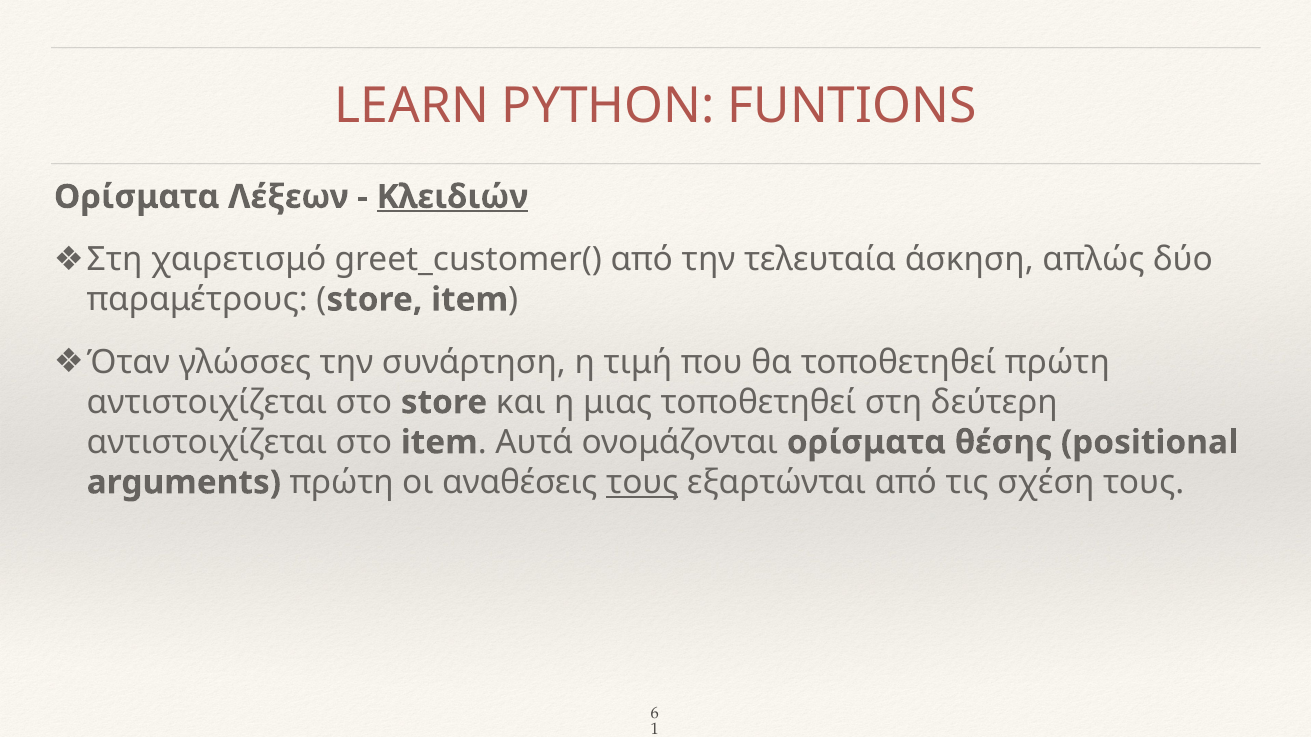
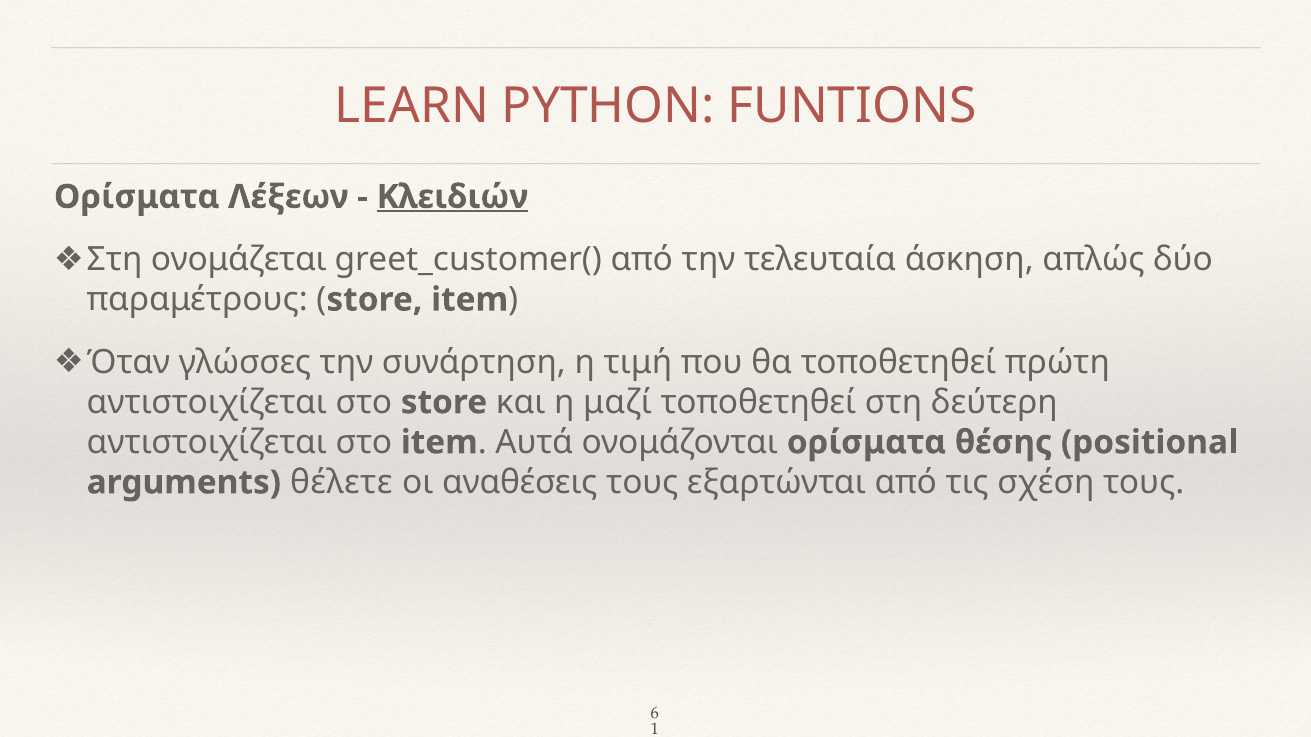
χαιρετισμό: χαιρετισμό -> ονομάζεται
μιας: μιας -> μαζί
arguments πρώτη: πρώτη -> θέλετε
τους at (642, 483) underline: present -> none
